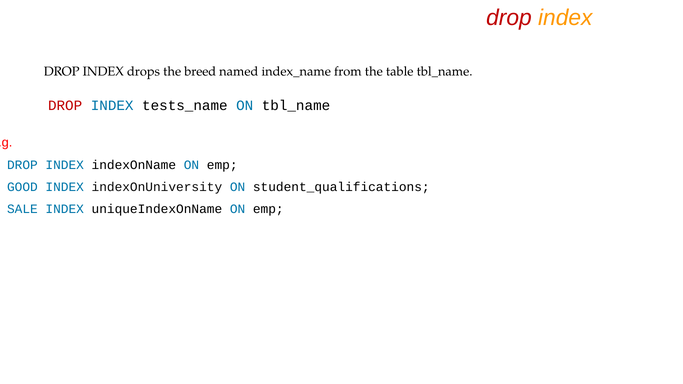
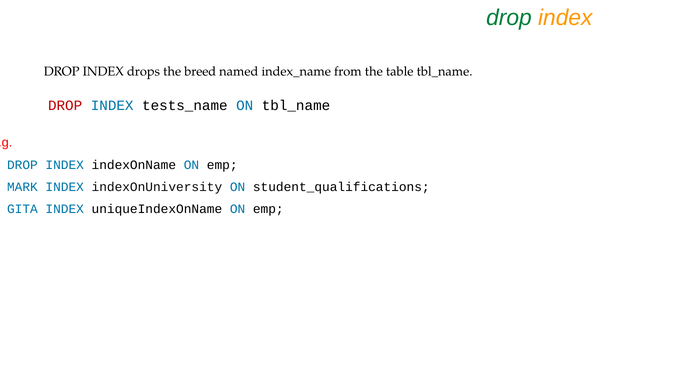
drop at (509, 18) colour: red -> green
GOOD: GOOD -> MARK
SALE: SALE -> GITA
